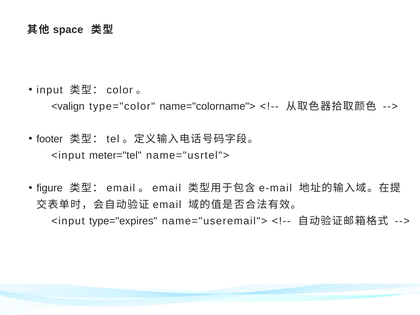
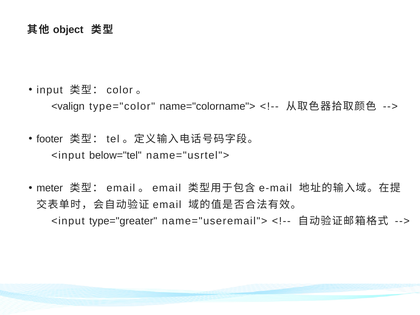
space: space -> object
meter="tel: meter="tel -> below="tel
figure: figure -> meter
type="expires: type="expires -> type="greater
